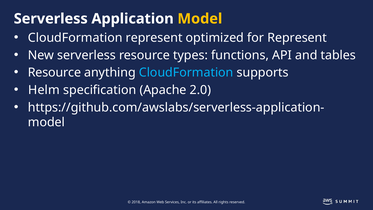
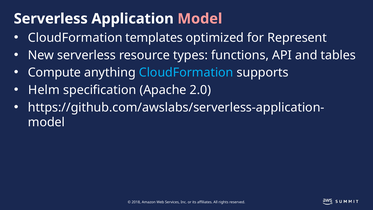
Model at (200, 19) colour: yellow -> pink
CloudFormation represent: represent -> templates
Resource at (54, 73): Resource -> Compute
